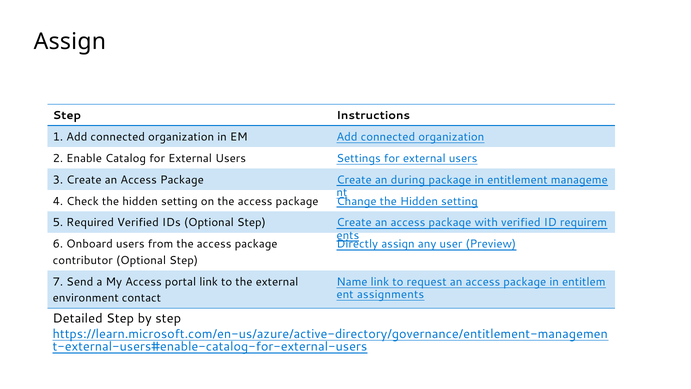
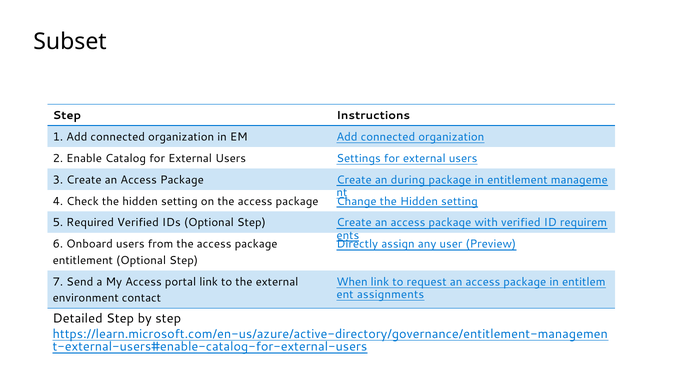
Assign at (70, 41): Assign -> Subset
contributor at (83, 260): contributor -> entitlement
Name: Name -> When
